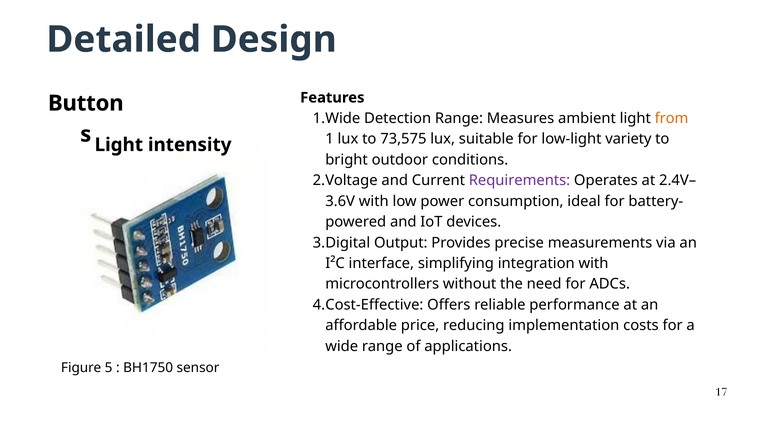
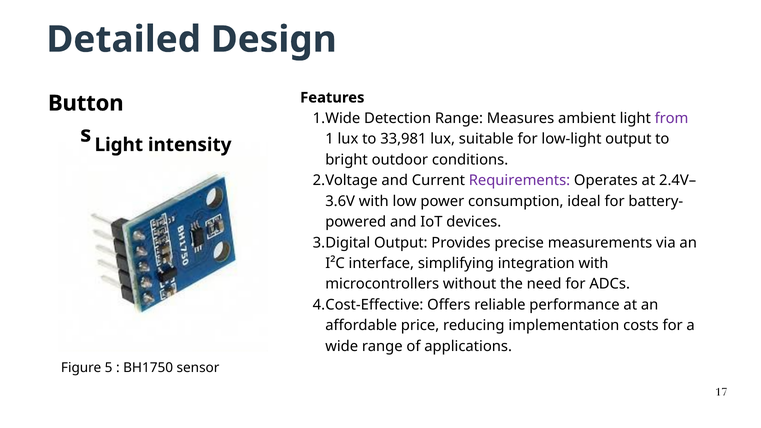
from colour: orange -> purple
73,575: 73,575 -> 33,981
low-light variety: variety -> output
